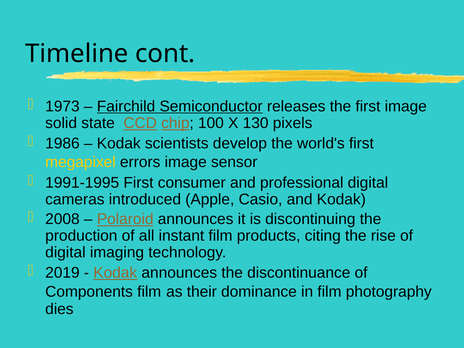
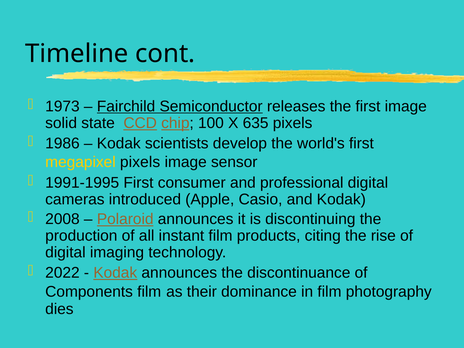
130: 130 -> 635
megapixel errors: errors -> pixels
2019: 2019 -> 2022
